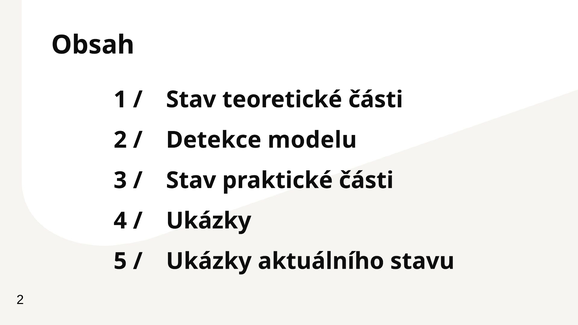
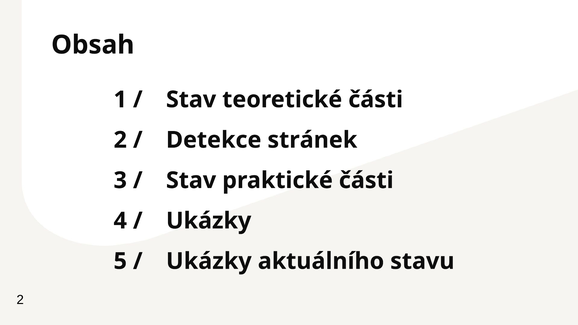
modelu: modelu -> stránek
